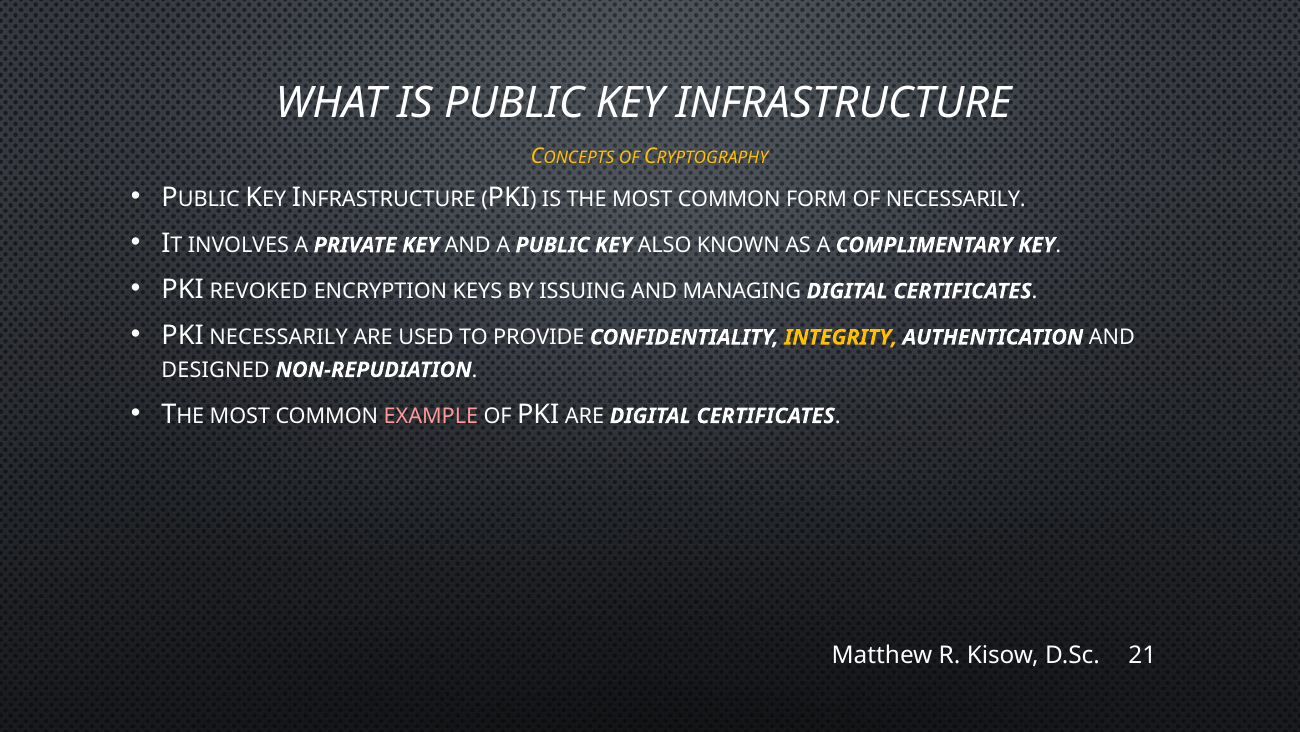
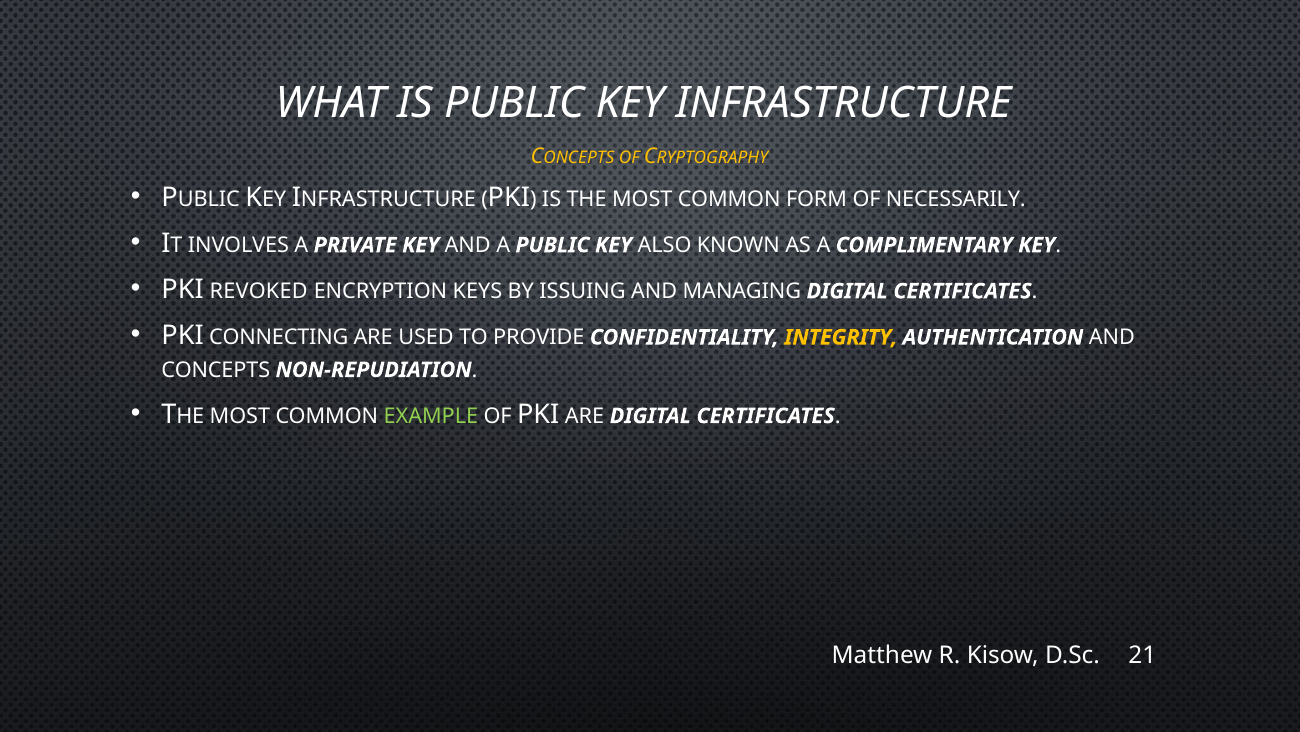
PKI NECESSARILY: NECESSARILY -> CONNECTING
DESIGNED at (216, 370): DESIGNED -> CONCEPTS
EXAMPLE colour: pink -> light green
